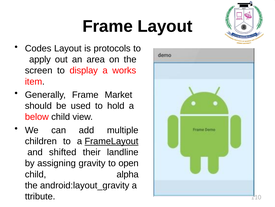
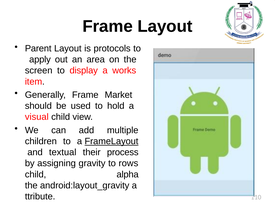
Codes: Codes -> Parent
below: below -> visual
shifted: shifted -> textual
landline: landline -> process
open: open -> rows
